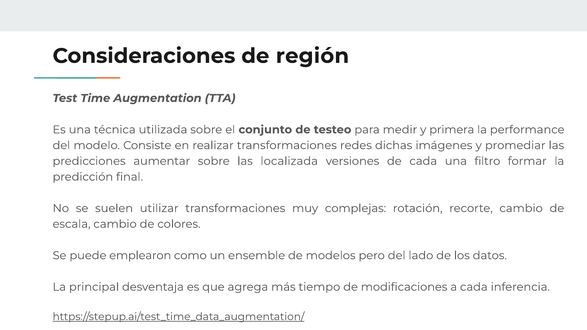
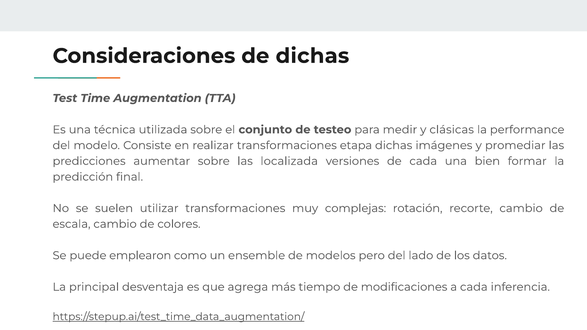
de región: región -> dichas
primera: primera -> clásicas
redes: redes -> etapa
filtro: filtro -> bien
